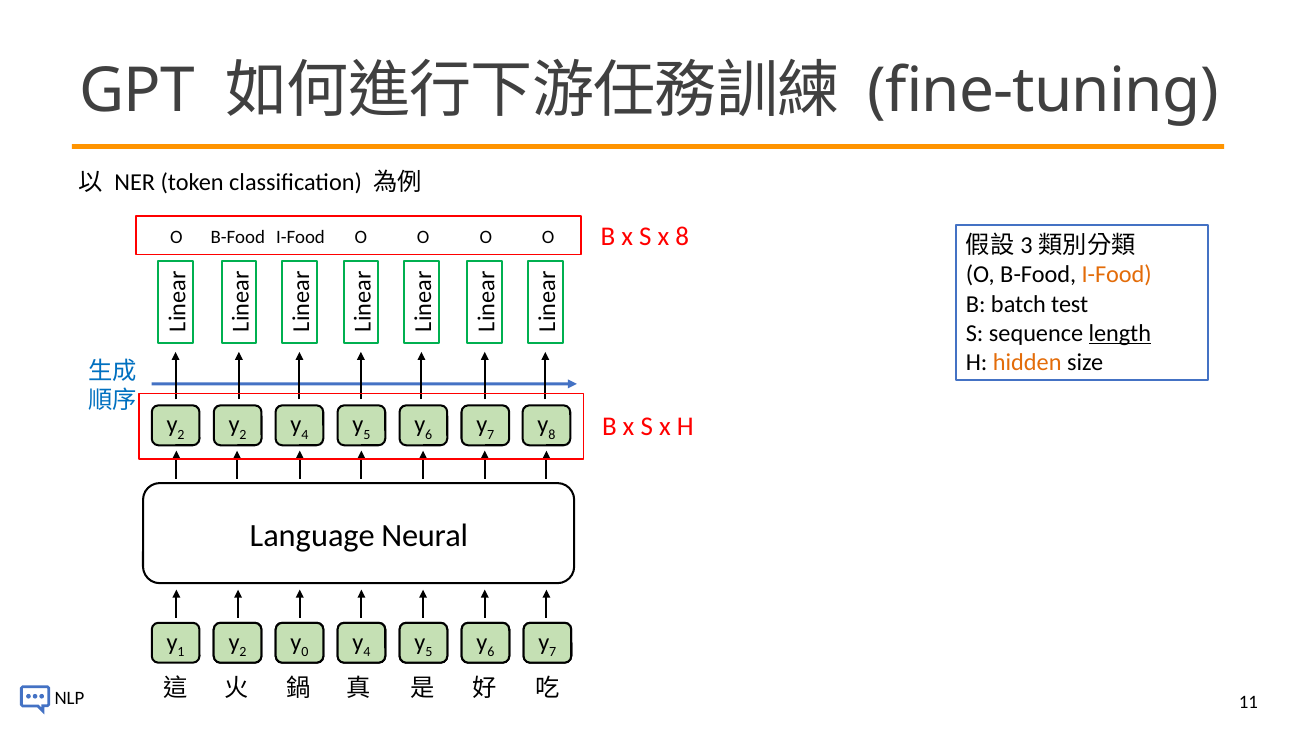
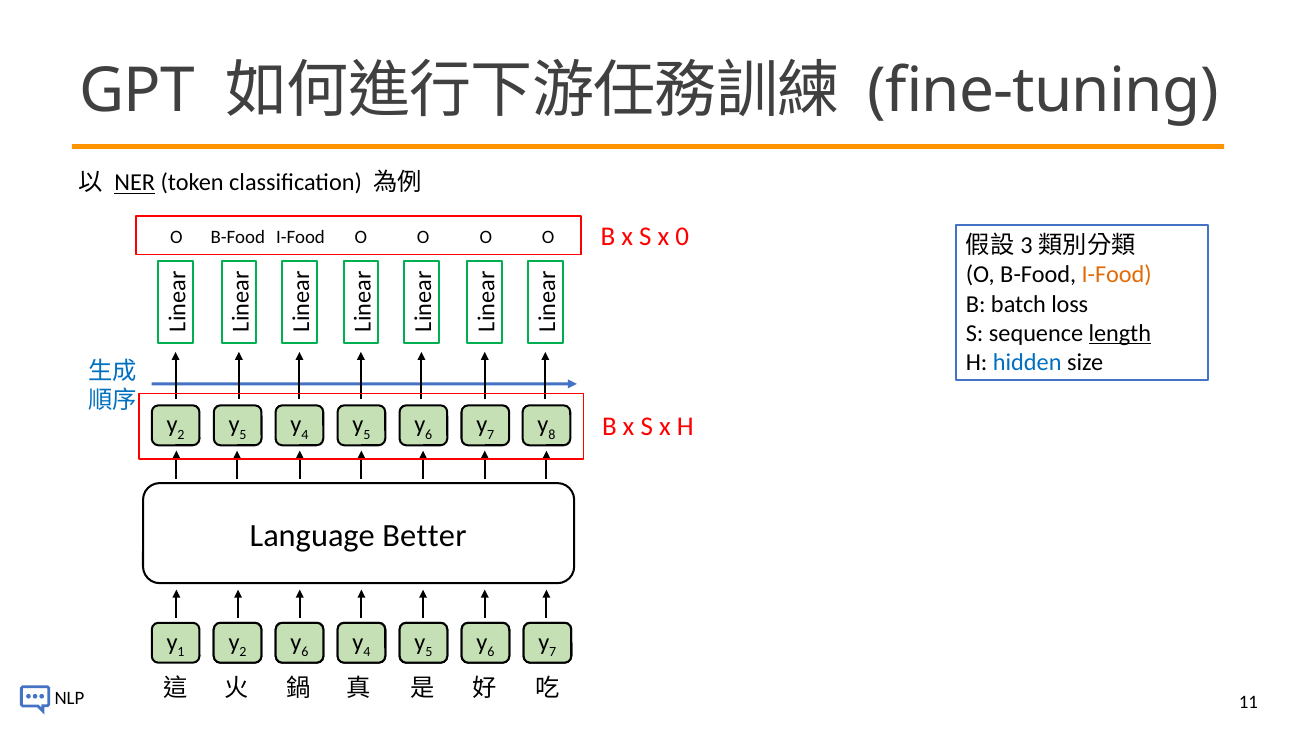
NER underline: none -> present
x 8: 8 -> 0
test: test -> loss
hidden colour: orange -> blue
2 at (243, 434): 2 -> 5
Neural: Neural -> Better
0 at (305, 652): 0 -> 6
